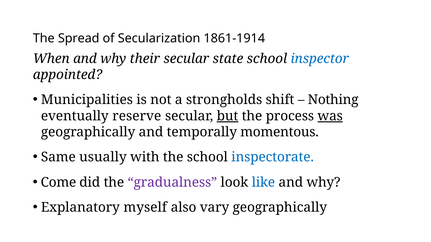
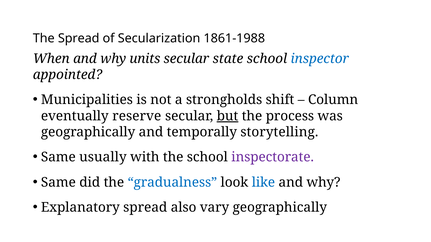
1861-1914: 1861-1914 -> 1861-1988
their: their -> units
Nothing: Nothing -> Column
was underline: present -> none
momentous: momentous -> storytelling
inspectorate colour: blue -> purple
Come at (58, 183): Come -> Same
gradualness colour: purple -> blue
Explanatory myself: myself -> spread
